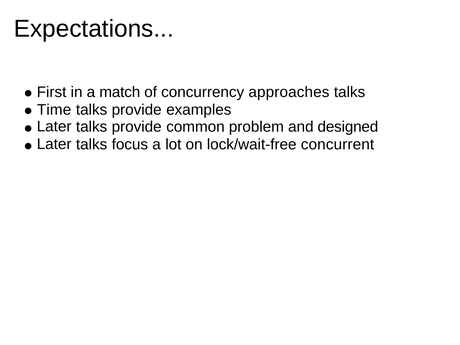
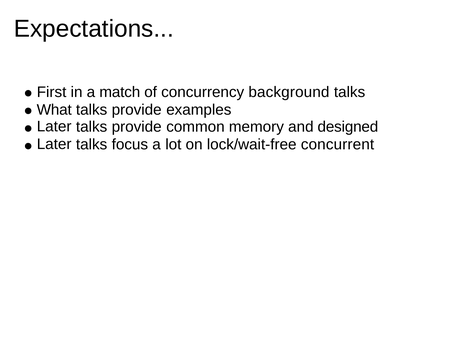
approaches: approaches -> background
Time: Time -> What
problem: problem -> memory
